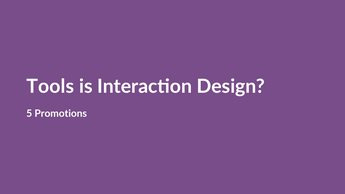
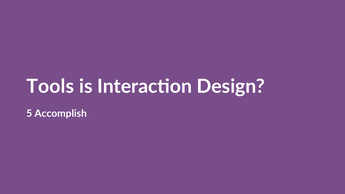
Promotions: Promotions -> Accomplish
